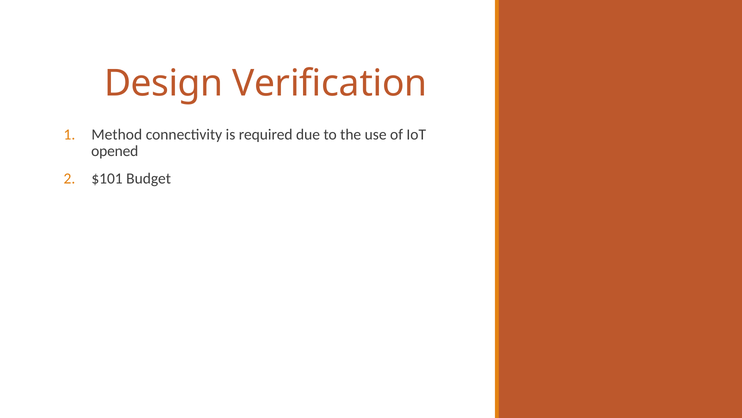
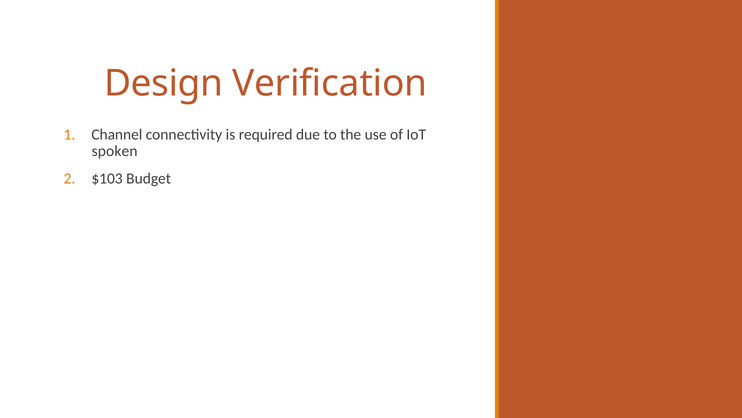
Method: Method -> Channel
opened: opened -> spoken
$101: $101 -> $103
